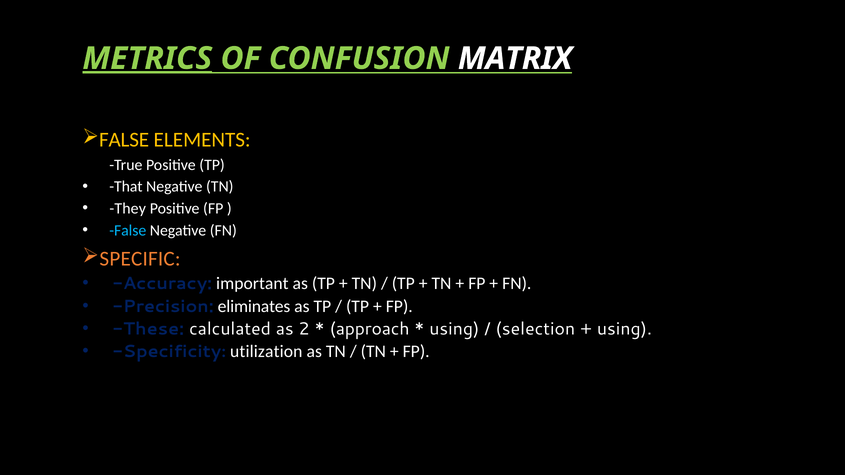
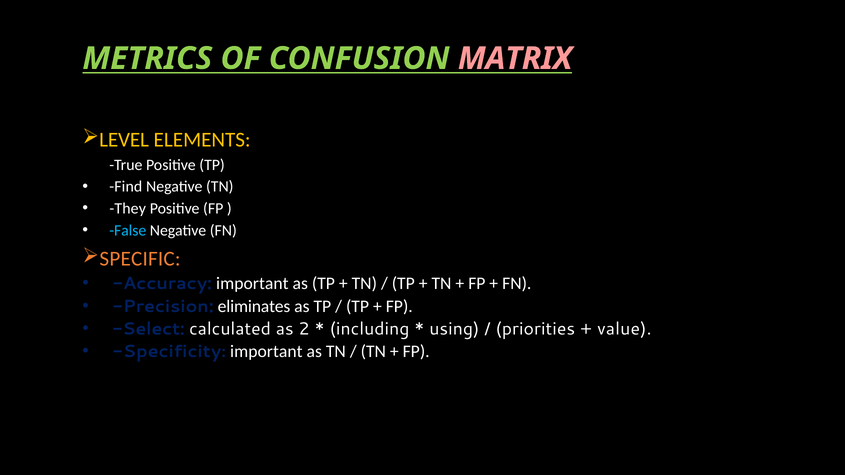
METRICS underline: present -> none
MATRIX colour: white -> pink
FALSE at (124, 140): FALSE -> LEVEL
That: That -> Find
These: These -> Select
approach: approach -> including
selection: selection -> priorities
using at (624, 329): using -> value
Specificity utilization: utilization -> important
